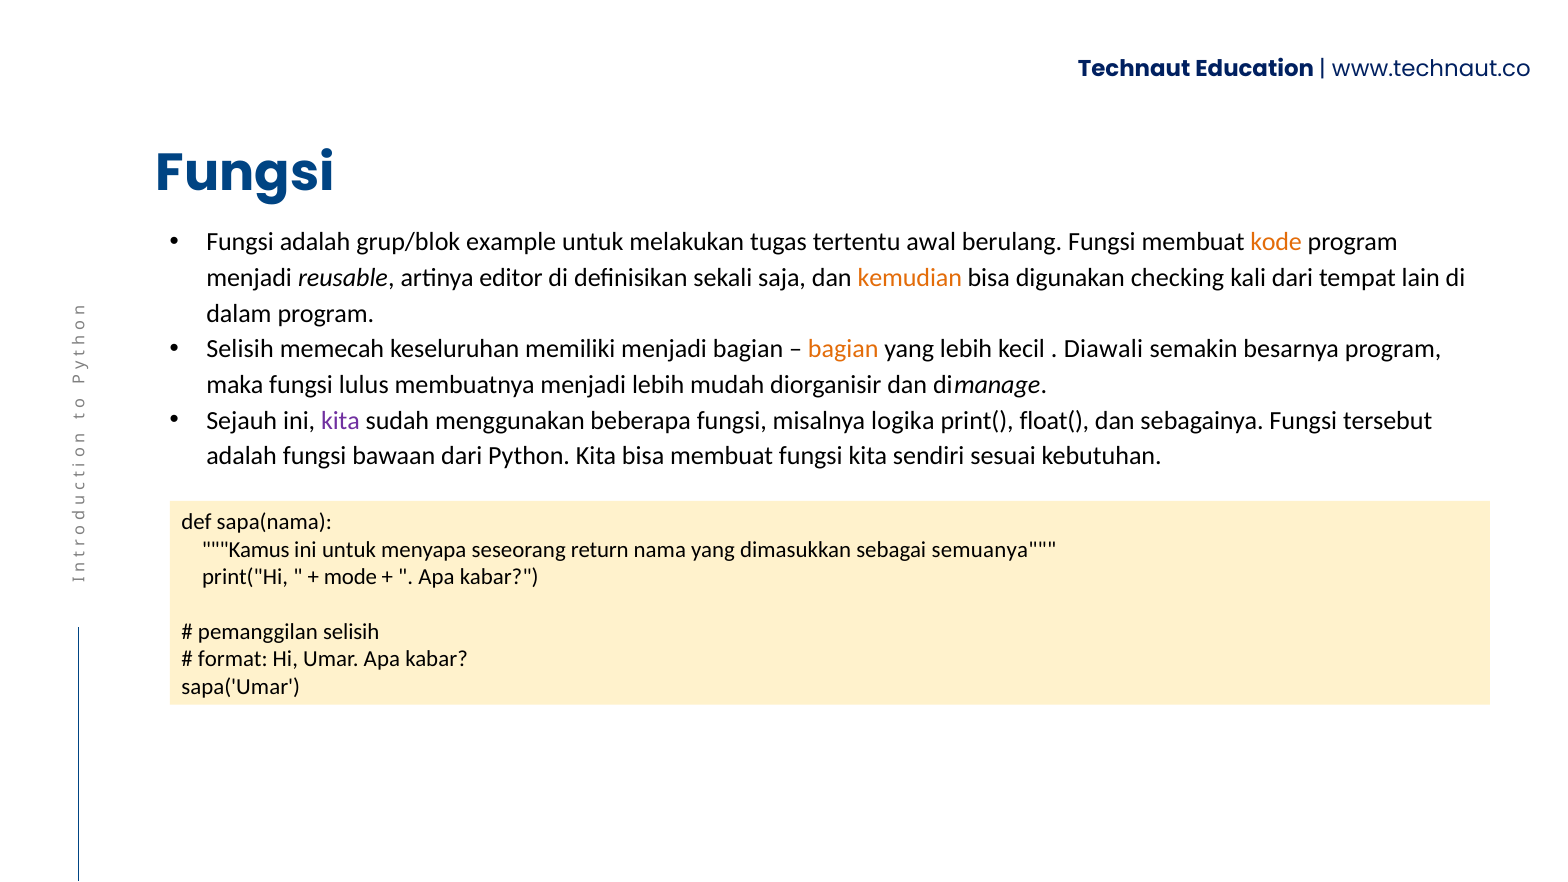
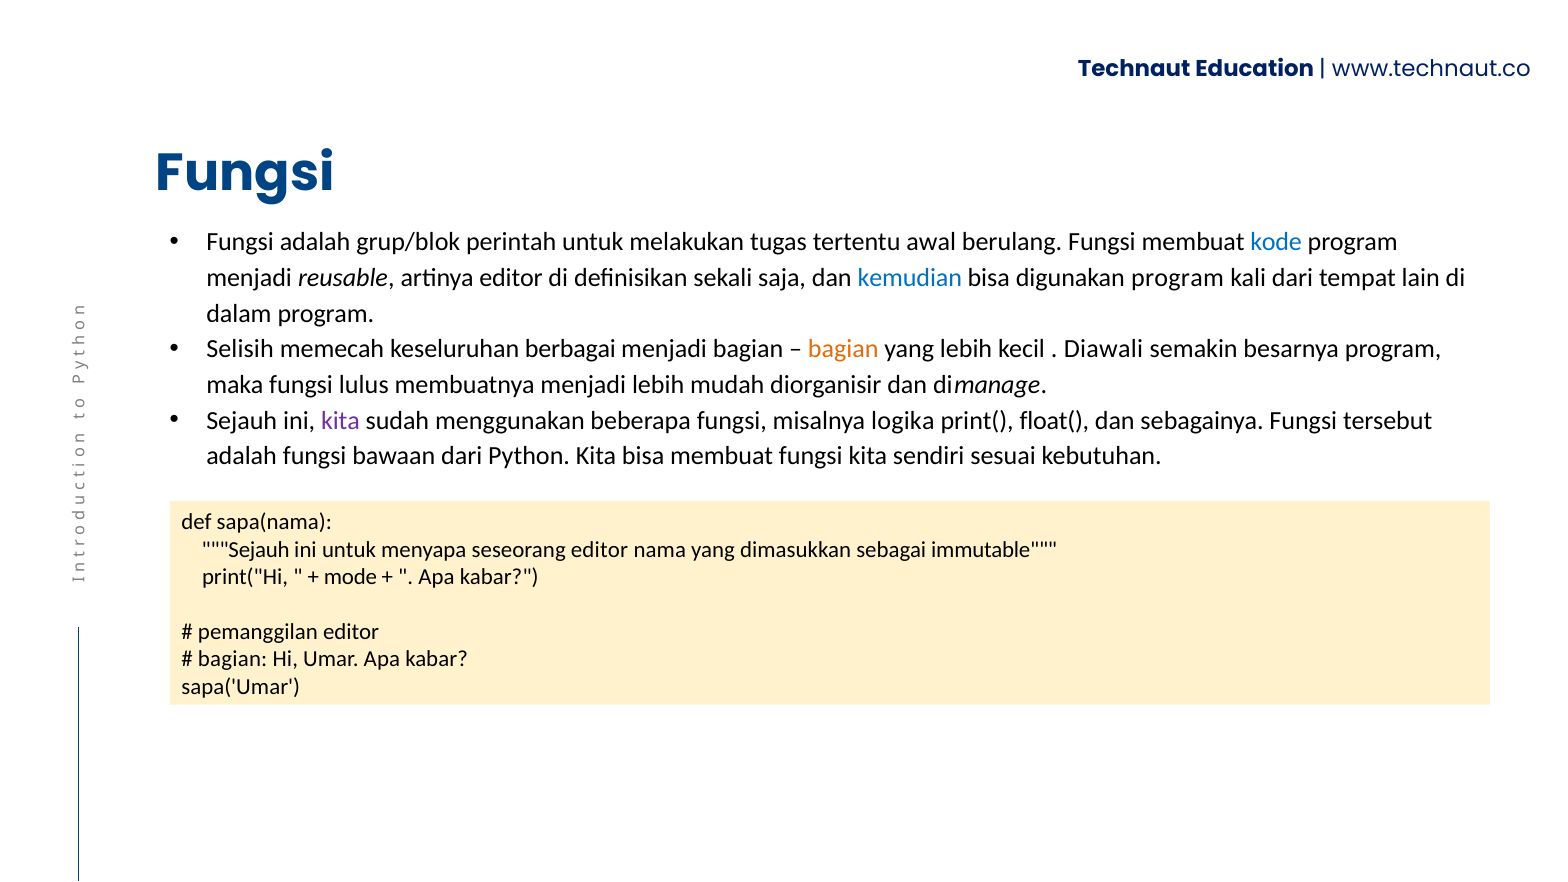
example: example -> perintah
kode colour: orange -> blue
kemudian colour: orange -> blue
digunakan checking: checking -> program
memiliki: memiliki -> berbagai
Kamus at (246, 549): Kamus -> Sejauh
seseorang return: return -> editor
semuanya: semuanya -> immutable
pemanggilan selisih: selisih -> editor
format at (233, 659): format -> bagian
